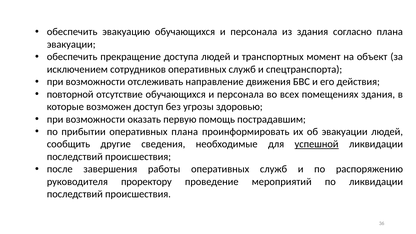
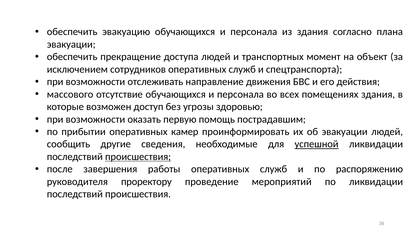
повторной: повторной -> массового
оперативных плана: плана -> камер
происшествия at (138, 157) underline: none -> present
